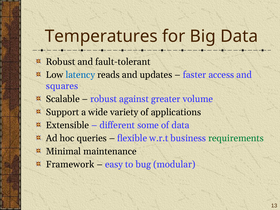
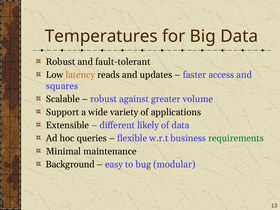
latency colour: blue -> orange
some: some -> likely
Framework: Framework -> Background
